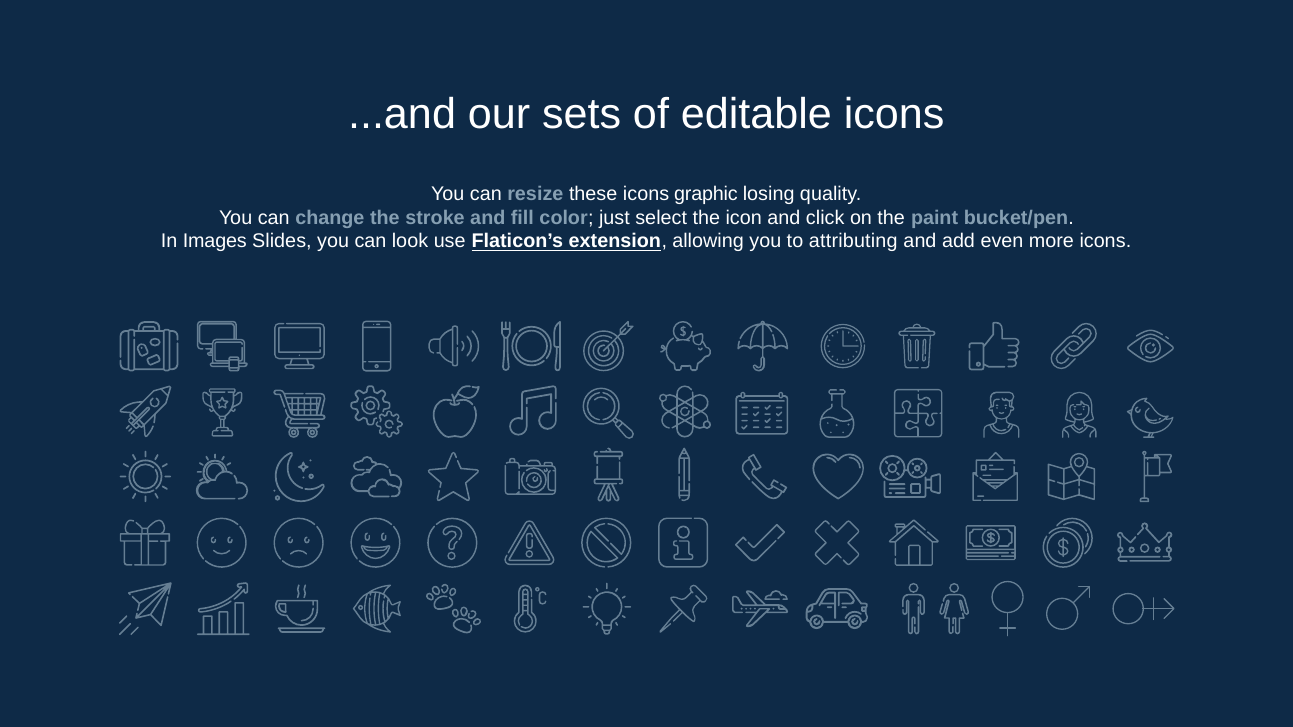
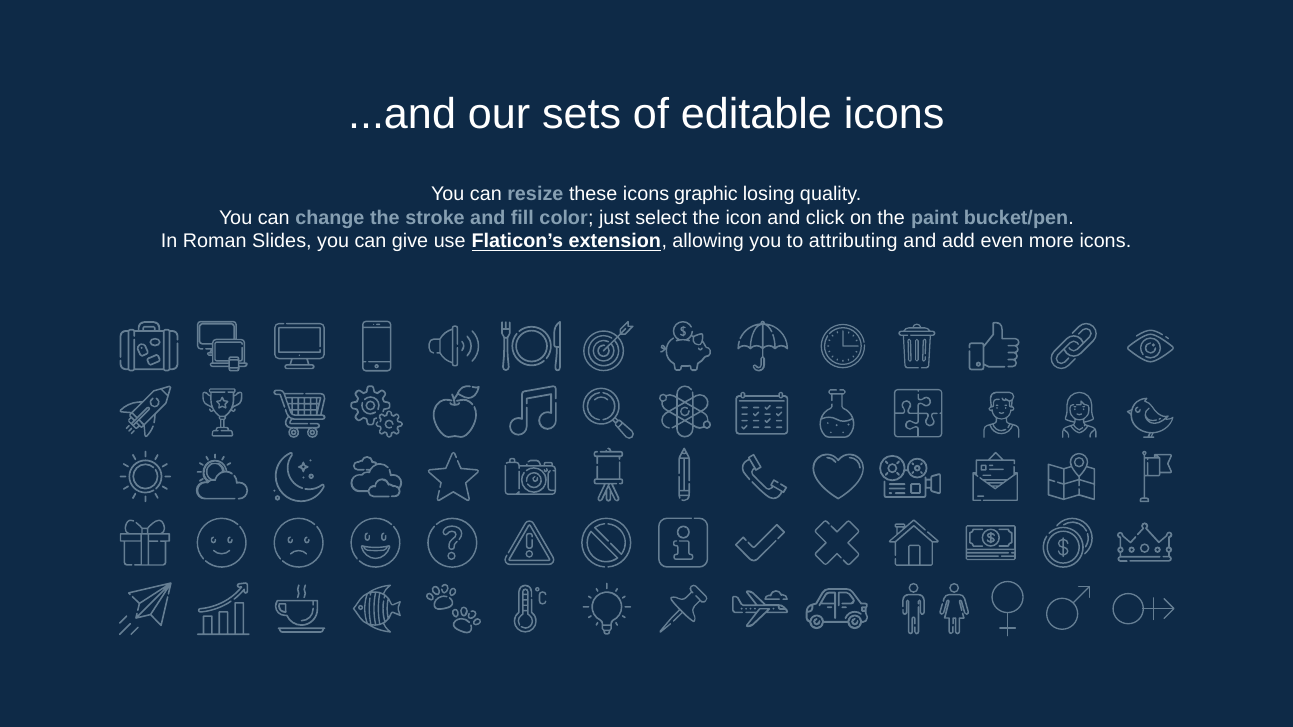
Images: Images -> Roman
look: look -> give
